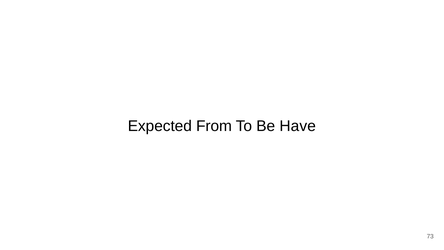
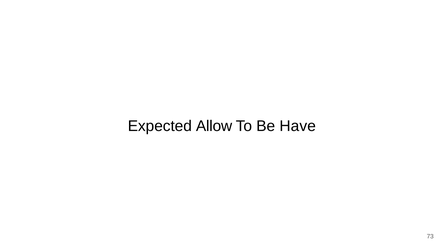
From: From -> Allow
